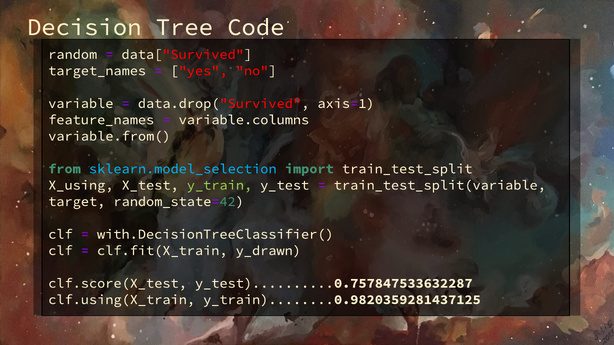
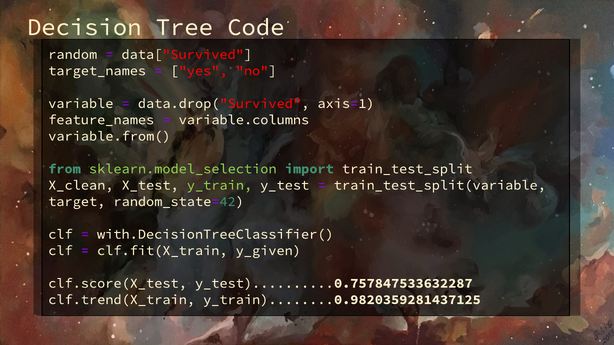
sklearn.model_selection colour: light blue -> light green
X_using: X_using -> X_clean
y_drawn: y_drawn -> y_given
clf.using(X_train: clf.using(X_train -> clf.trend(X_train
